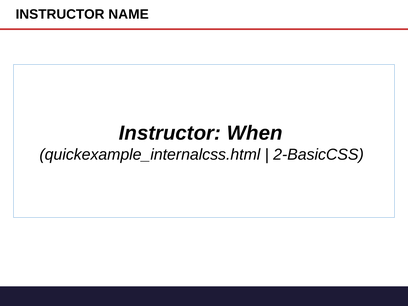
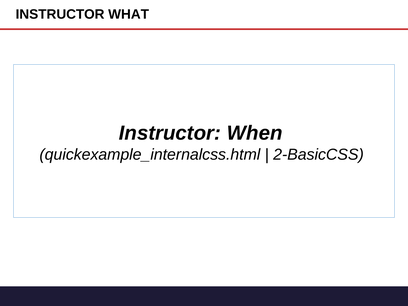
NAME: NAME -> WHAT
